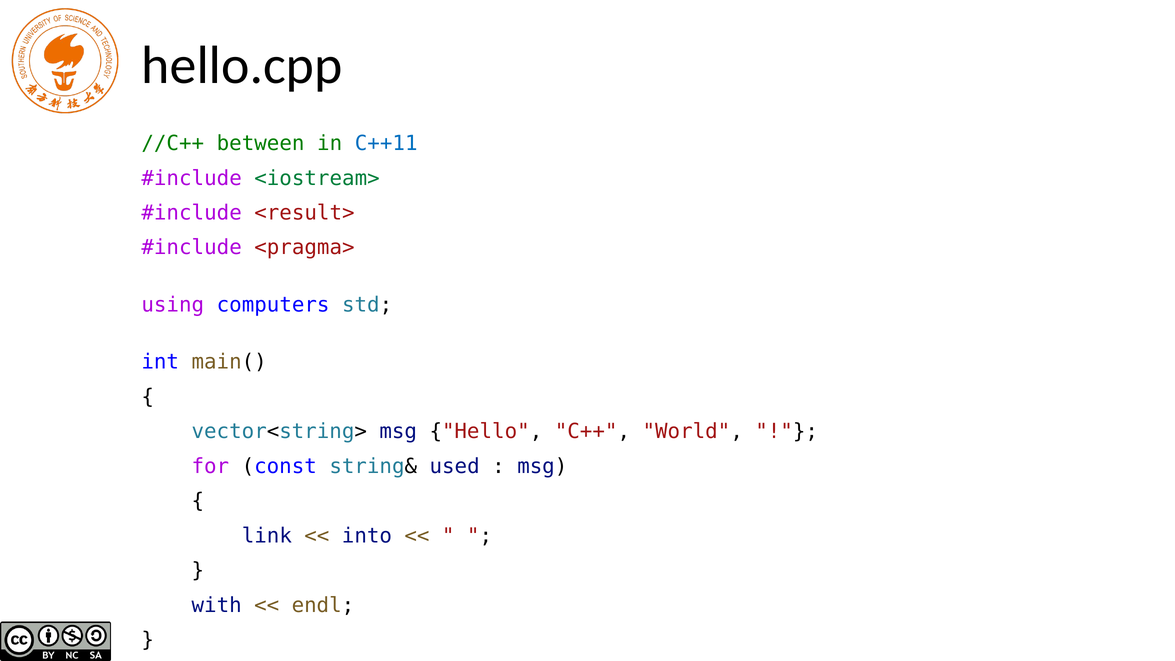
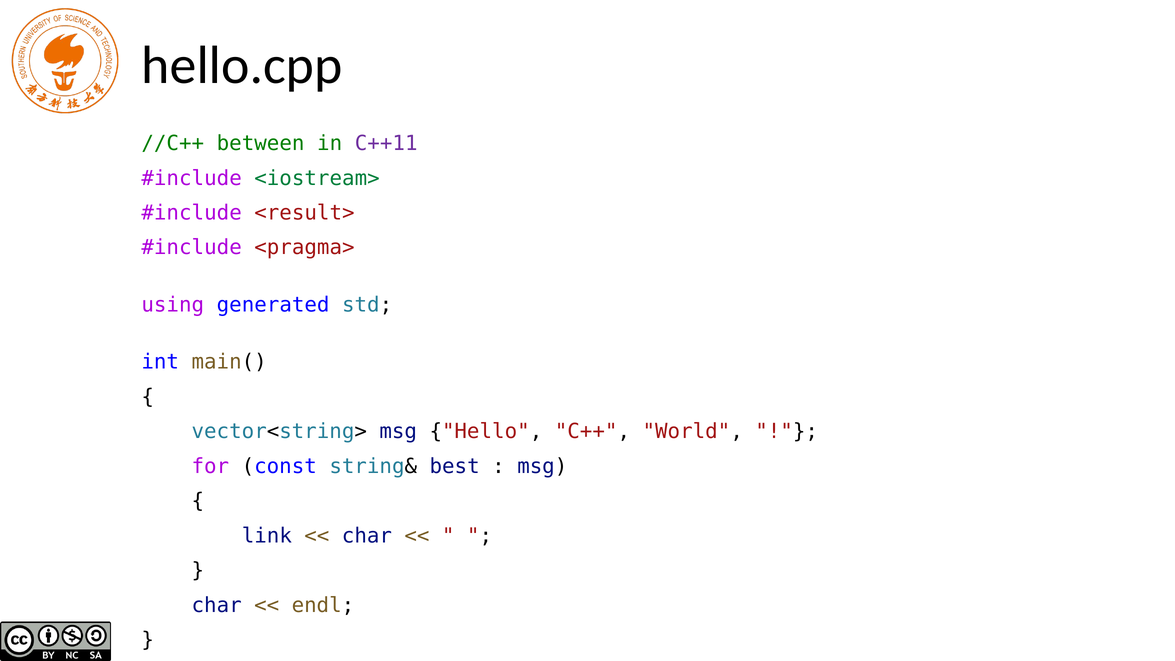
C++11 colour: blue -> purple
computers: computers -> generated
used: used -> best
into at (367, 536): into -> char
with at (217, 605): with -> char
